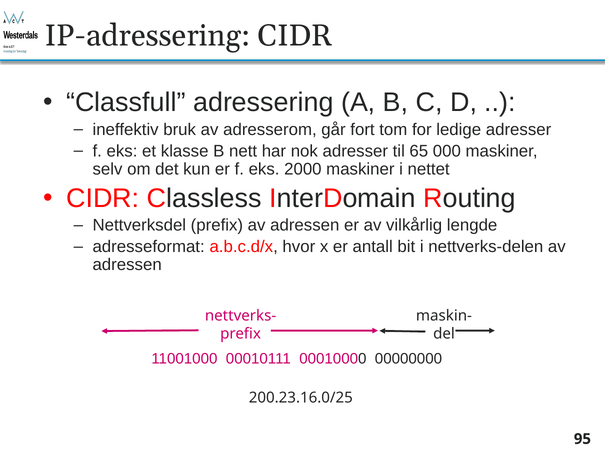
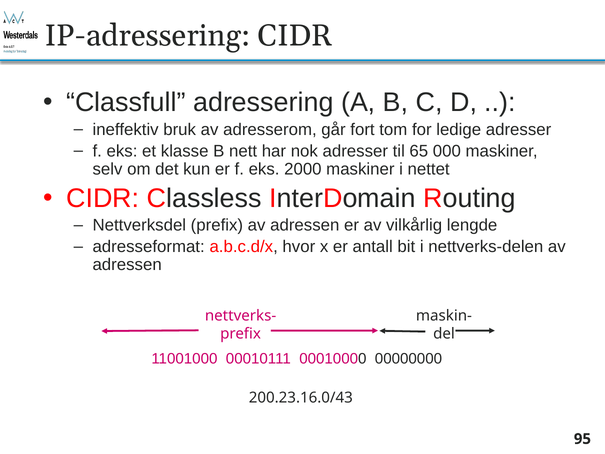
200.23.16.0/25: 200.23.16.0/25 -> 200.23.16.0/43
